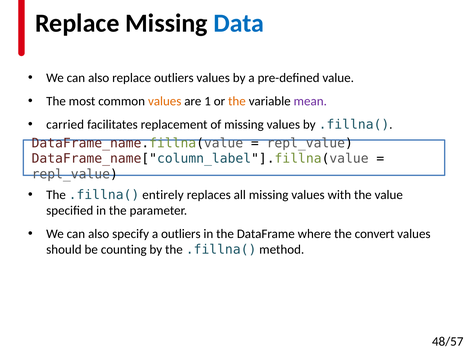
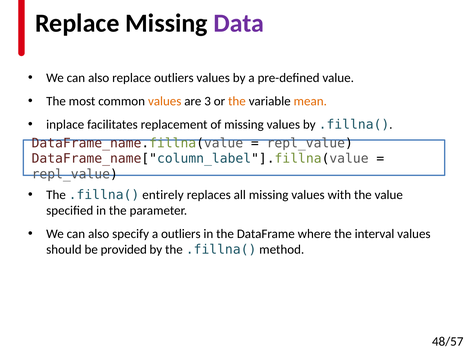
Data colour: blue -> purple
1: 1 -> 3
mean colour: purple -> orange
carried: carried -> inplace
convert: convert -> interval
counting: counting -> provided
